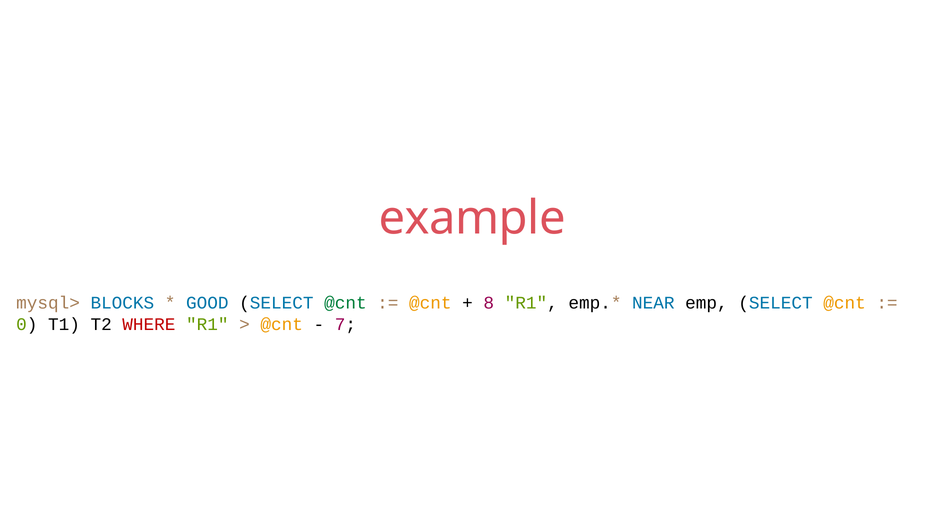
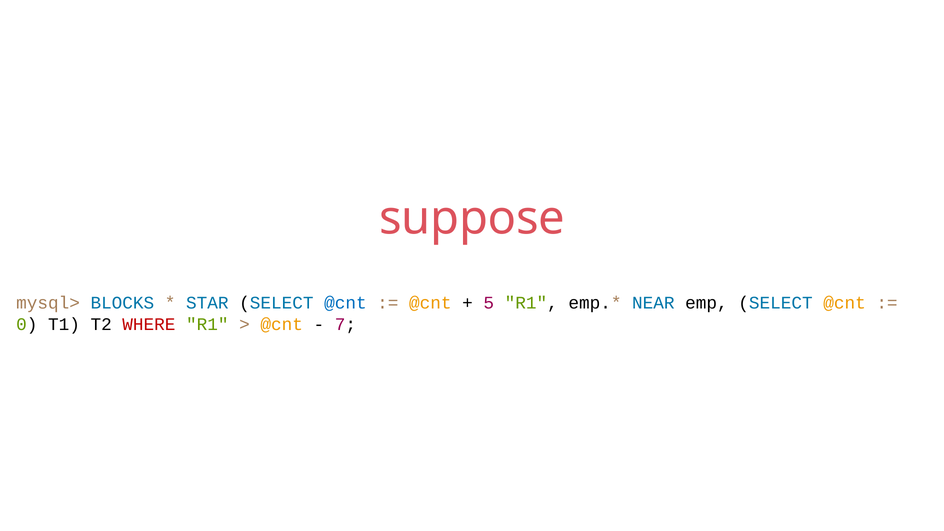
example: example -> suppose
GOOD: GOOD -> STAR
@cnt at (345, 303) colour: green -> blue
8: 8 -> 5
